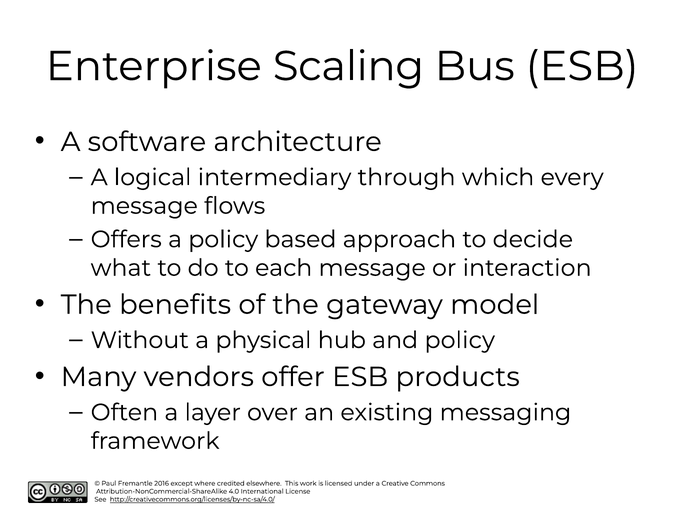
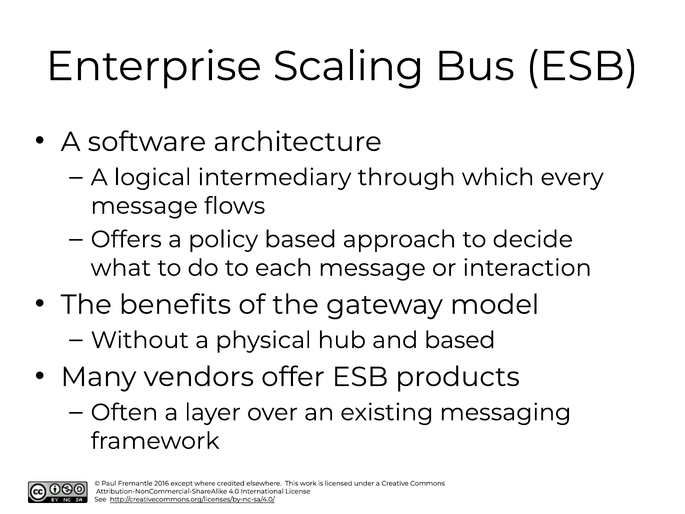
and policy: policy -> based
